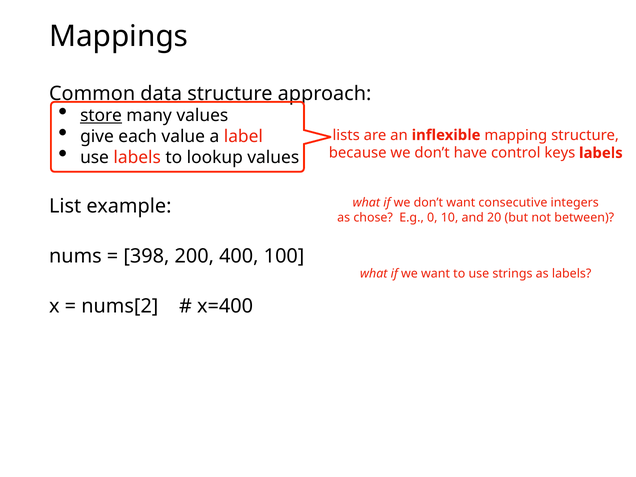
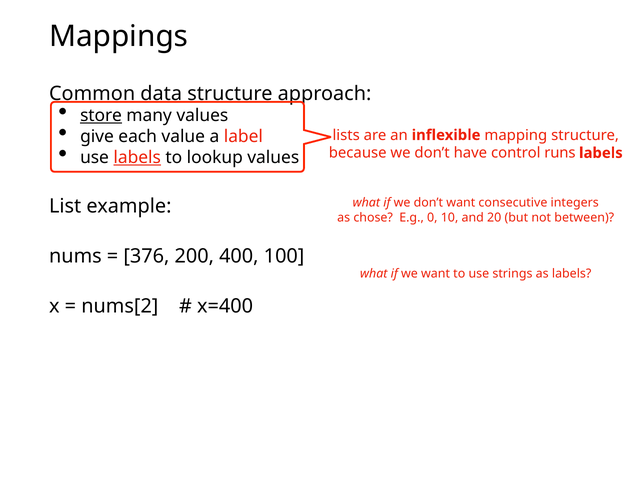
labels at (137, 157) underline: none -> present
keys: keys -> runs
398: 398 -> 376
